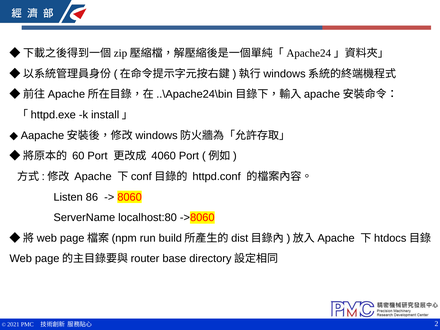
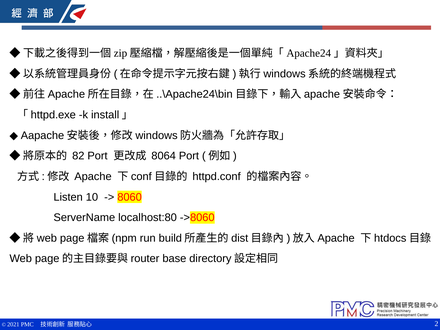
60: 60 -> 82
4060: 4060 -> 8064
86: 86 -> 10
